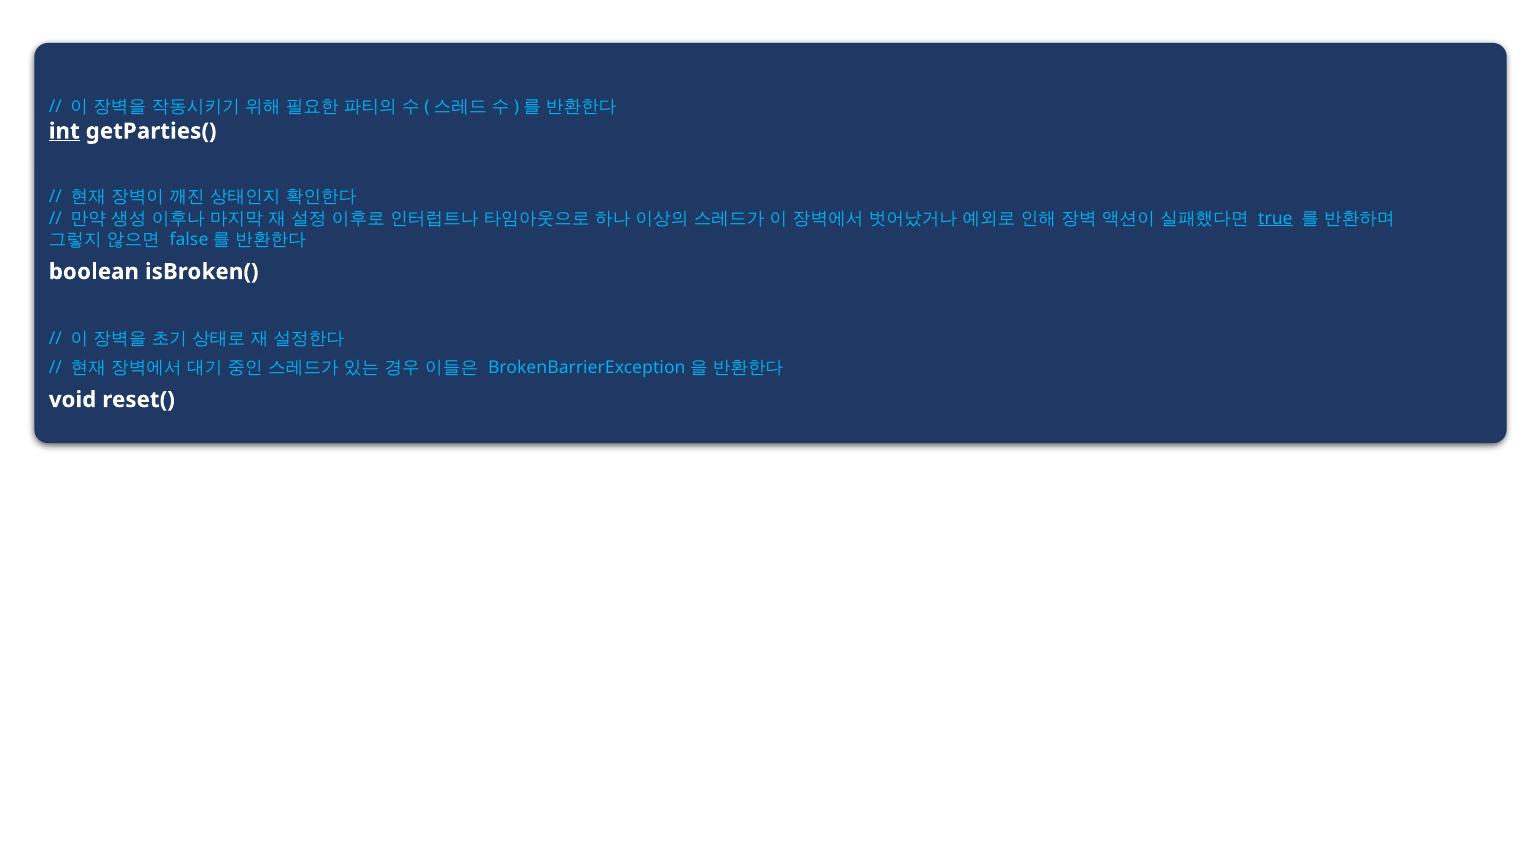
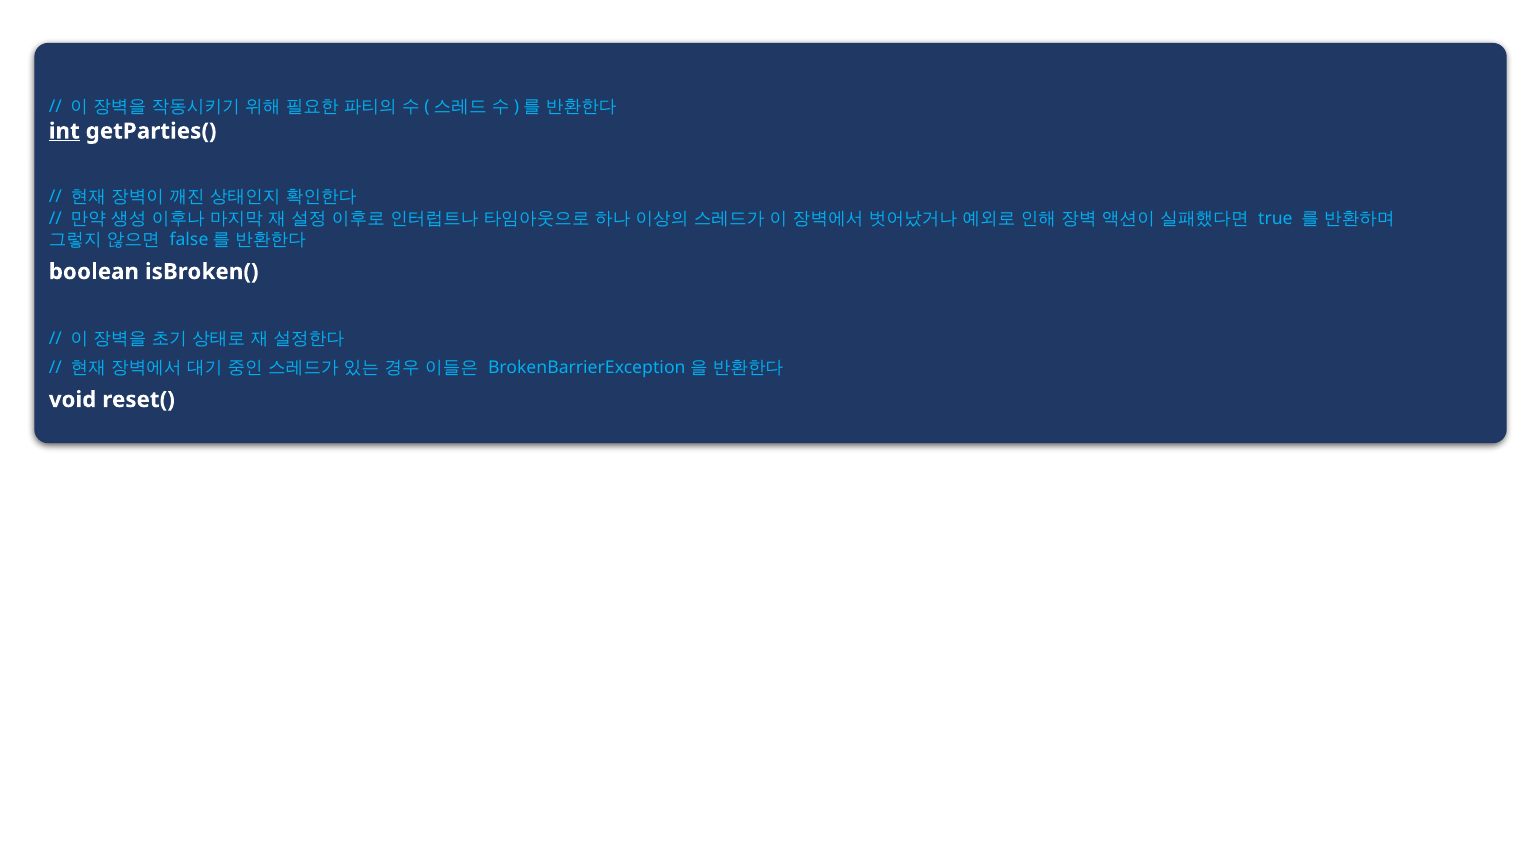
true underline: present -> none
